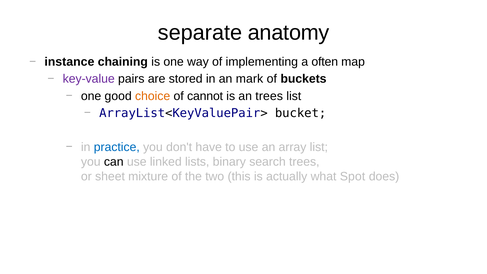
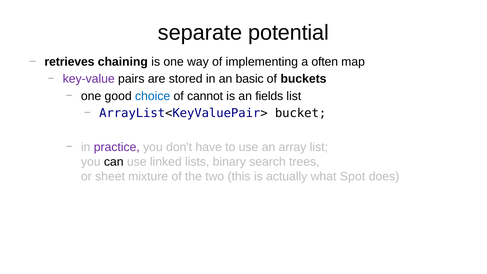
anatomy: anatomy -> potential
instance: instance -> retrieves
mark: mark -> basic
choice colour: orange -> blue
an trees: trees -> fields
practice colour: blue -> purple
